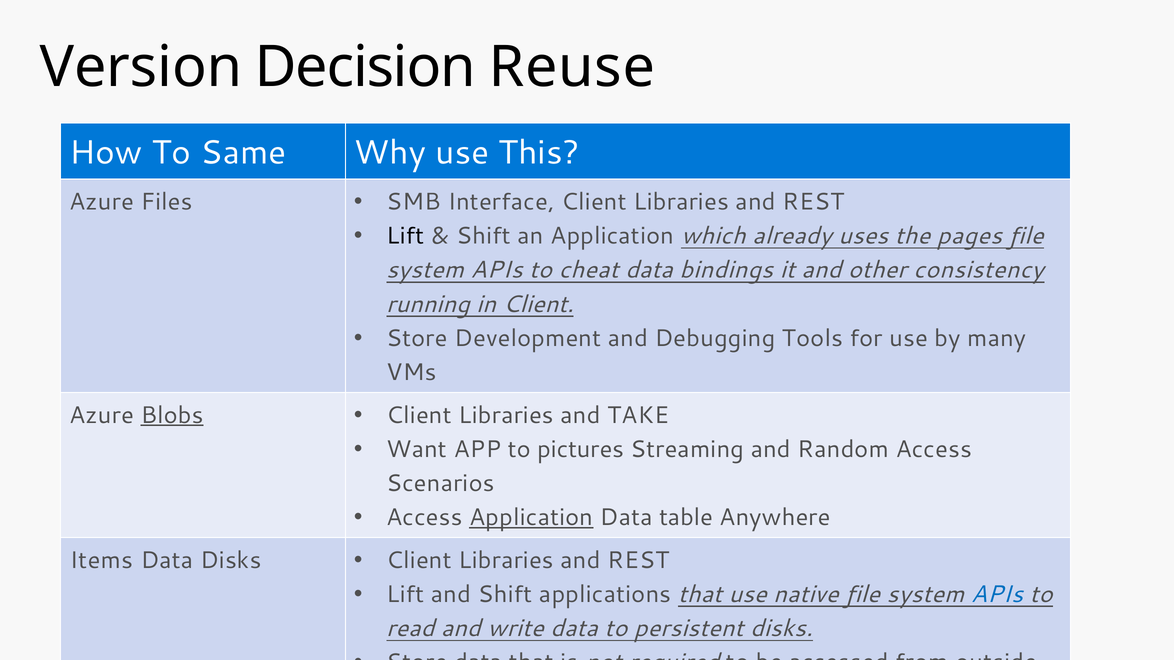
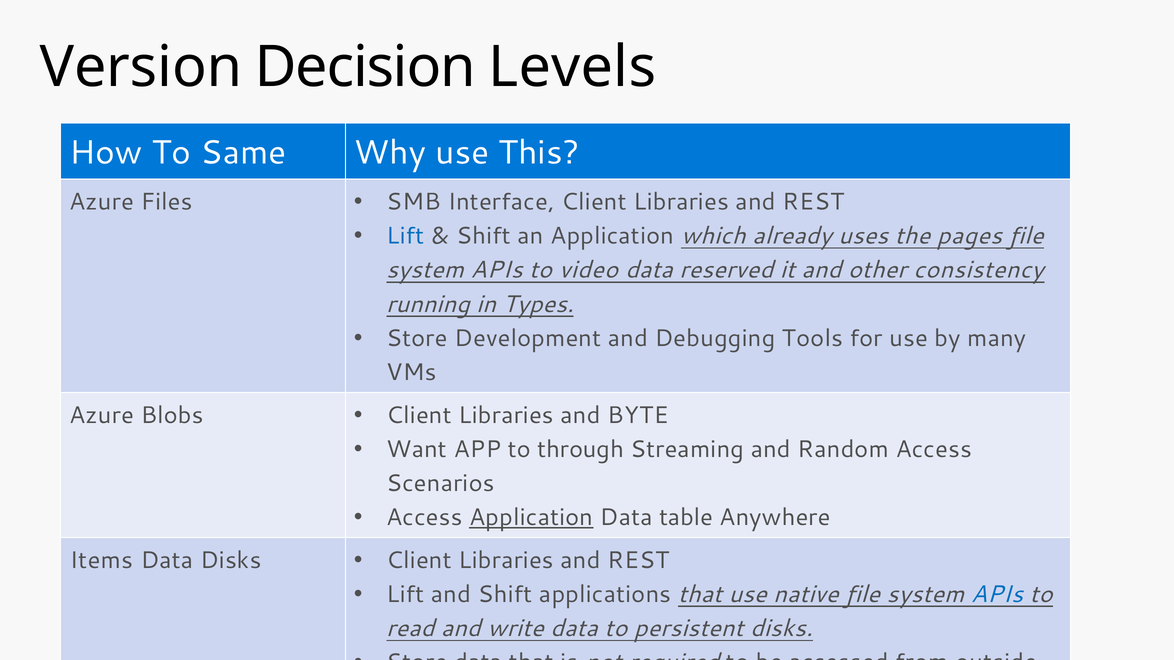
Reuse: Reuse -> Levels
Lift at (405, 236) colour: black -> blue
cheat: cheat -> video
bindings: bindings -> reserved
in Client: Client -> Types
Blobs underline: present -> none
TAKE: TAKE -> BYTE
pictures: pictures -> through
